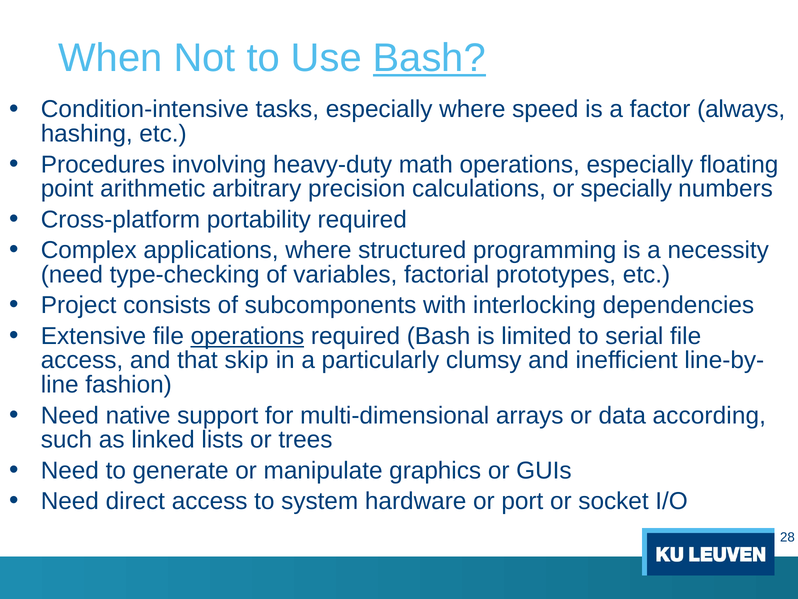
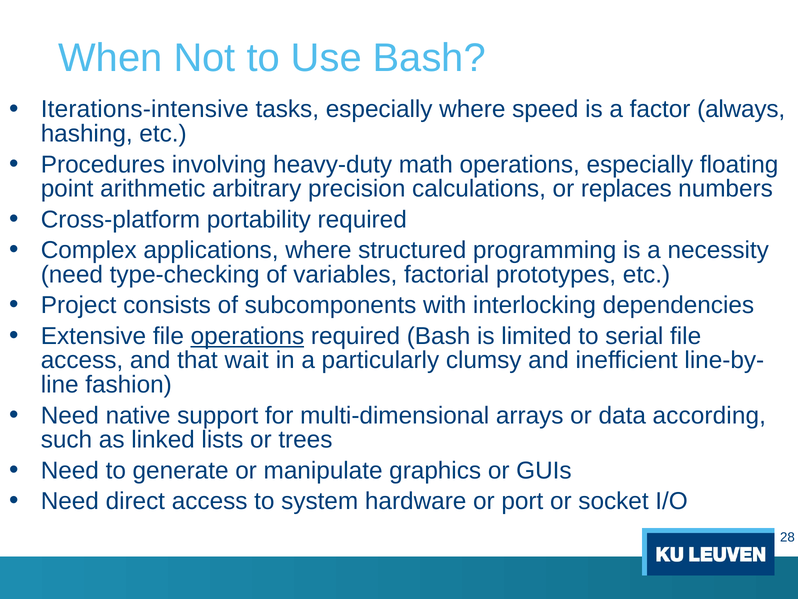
Bash at (429, 58) underline: present -> none
Condition-intensive: Condition-intensive -> Iterations-intensive
specially: specially -> replaces
skip: skip -> wait
